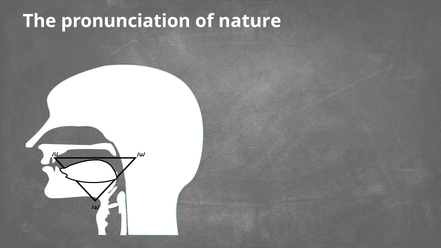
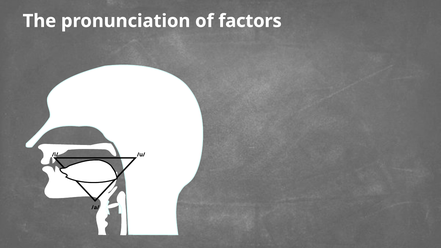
nature: nature -> factors
